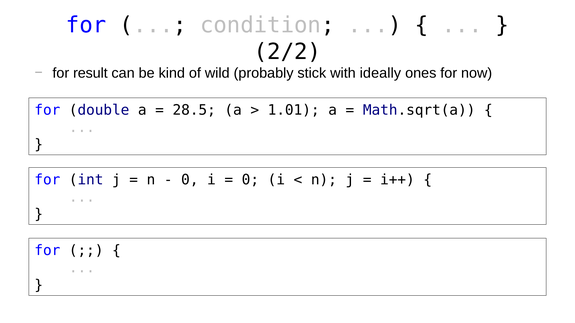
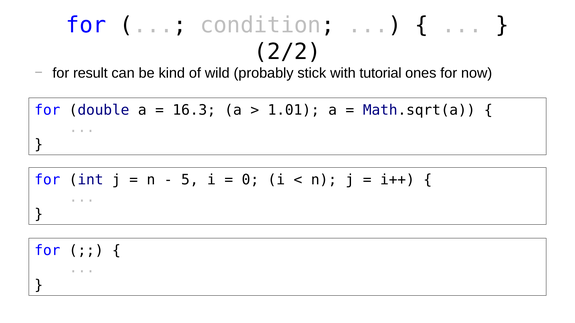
ideally: ideally -> tutorial
28.5: 28.5 -> 16.3
0 at (190, 180): 0 -> 5
